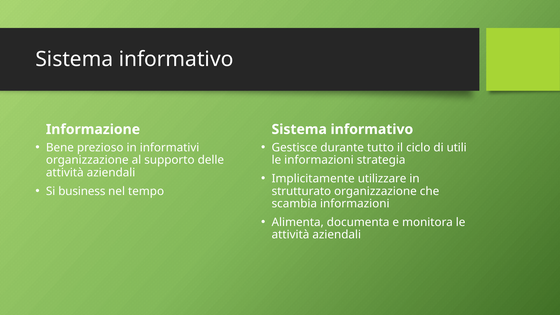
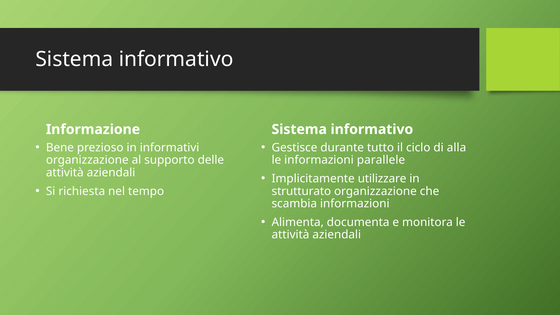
utili: utili -> alla
strategia: strategia -> parallele
business: business -> richiesta
